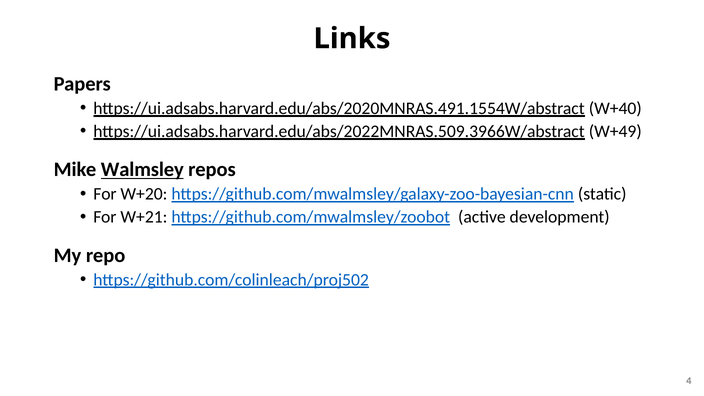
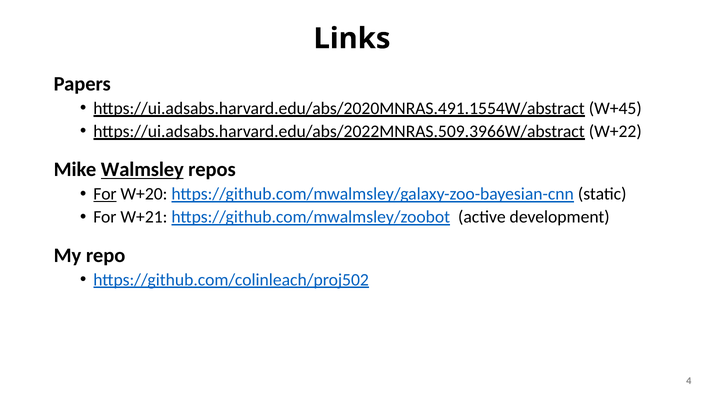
W+40: W+40 -> W+45
W+49: W+49 -> W+22
For at (105, 194) underline: none -> present
